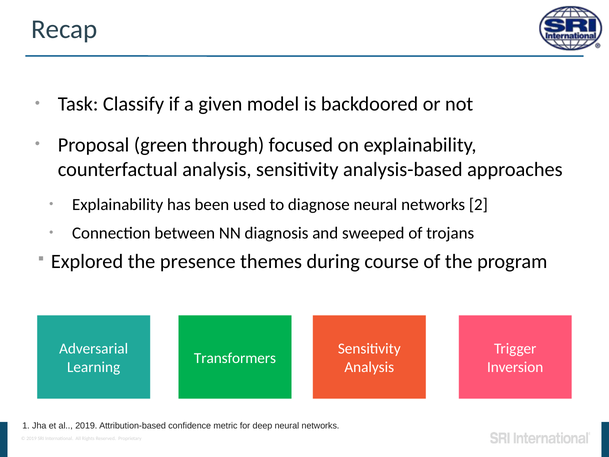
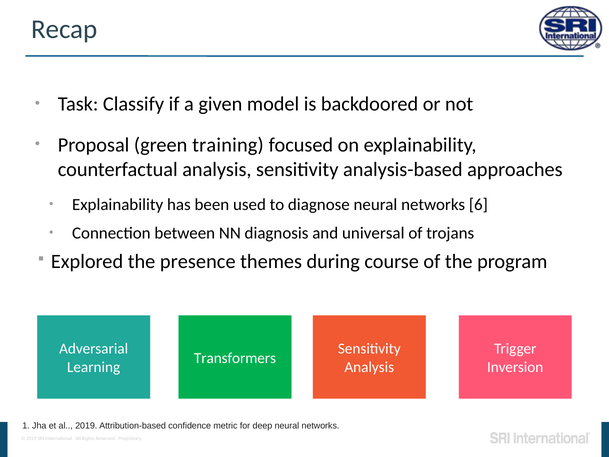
through: through -> training
2: 2 -> 6
sweeped: sweeped -> universal
